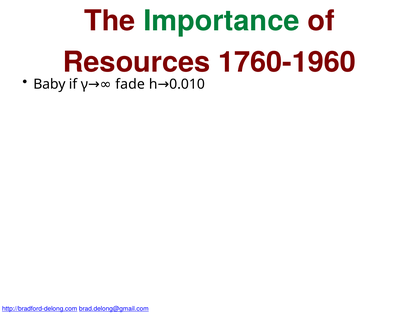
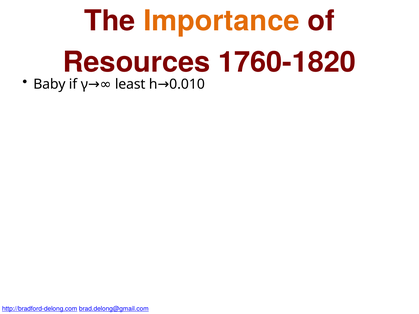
Importance colour: green -> orange
1760-1960: 1760-1960 -> 1760-1820
fade: fade -> least
